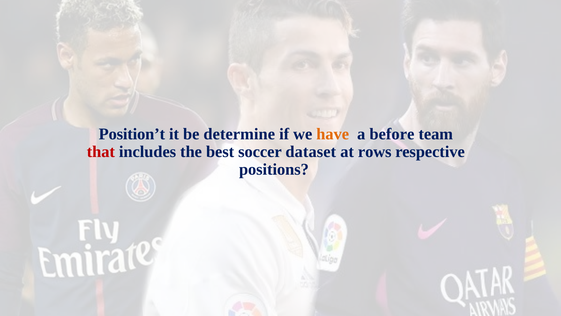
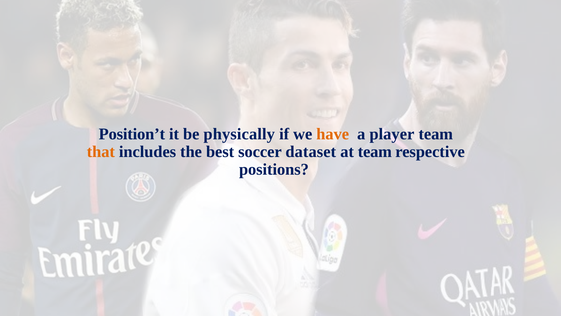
determine: determine -> physically
before: before -> player
that colour: red -> orange
at rows: rows -> team
